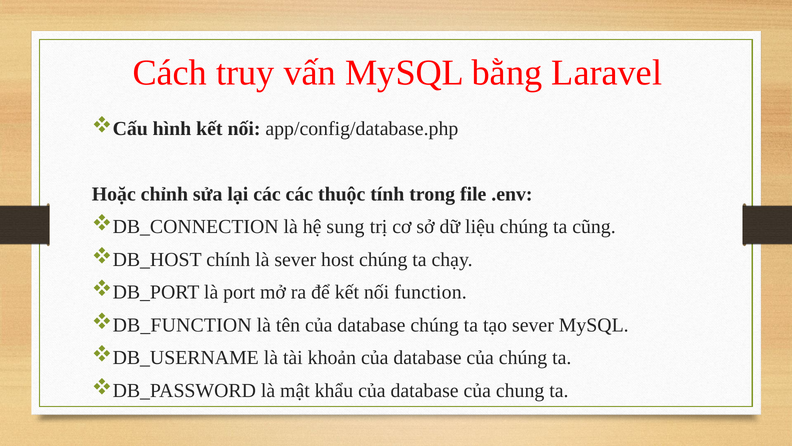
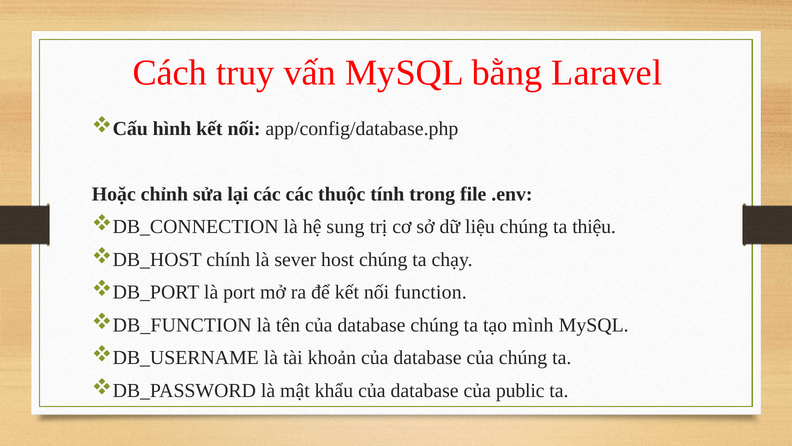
cũng: cũng -> thiệu
tạo sever: sever -> mình
chung: chung -> public
